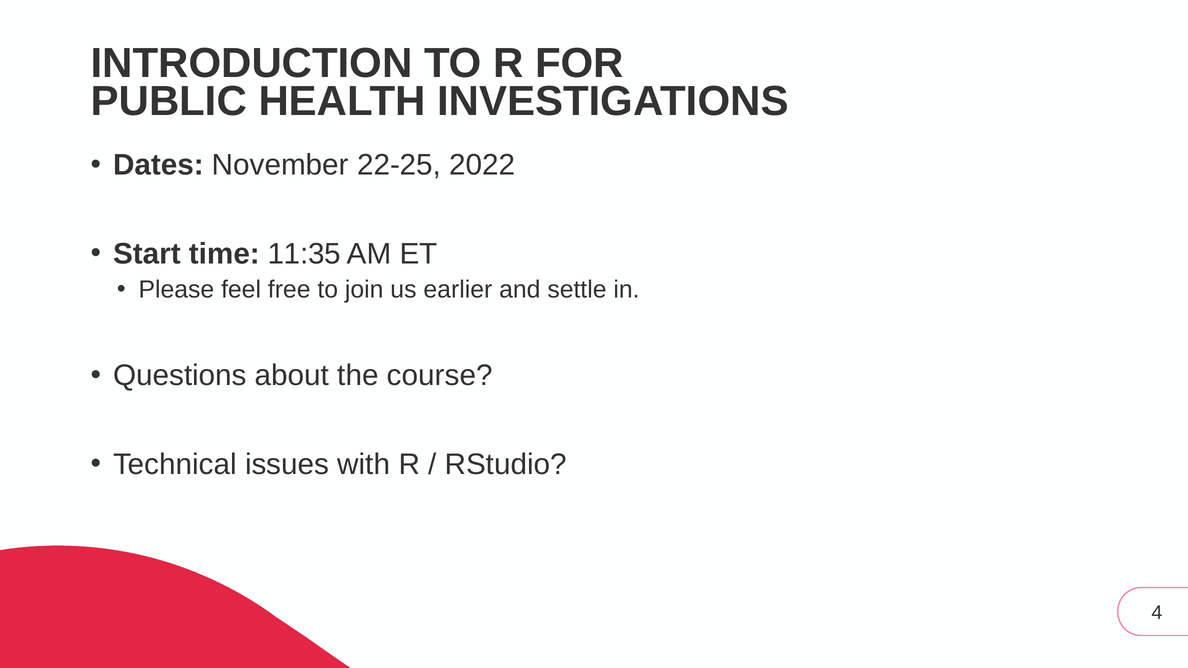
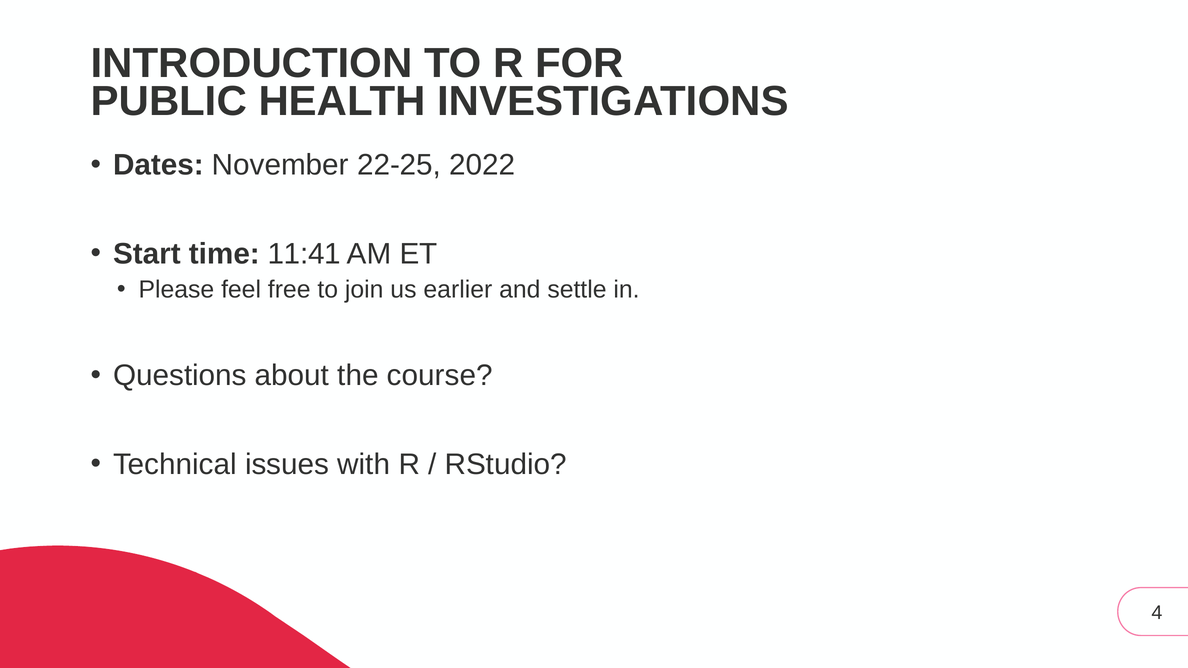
11:35: 11:35 -> 11:41
